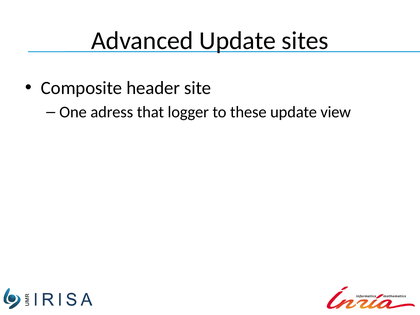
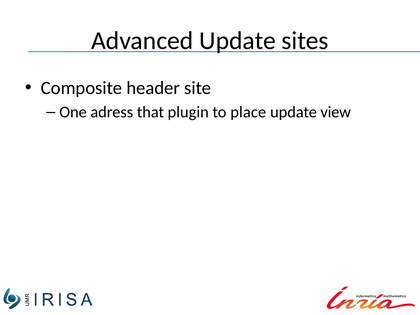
logger: logger -> plugin
these: these -> place
